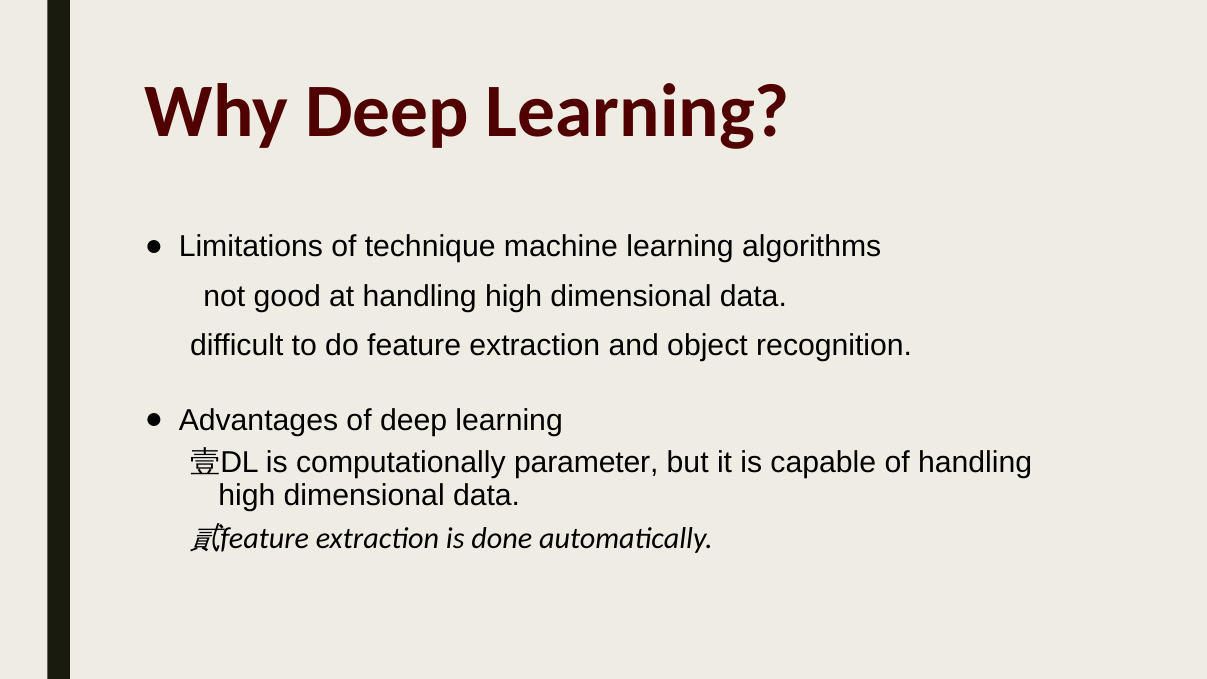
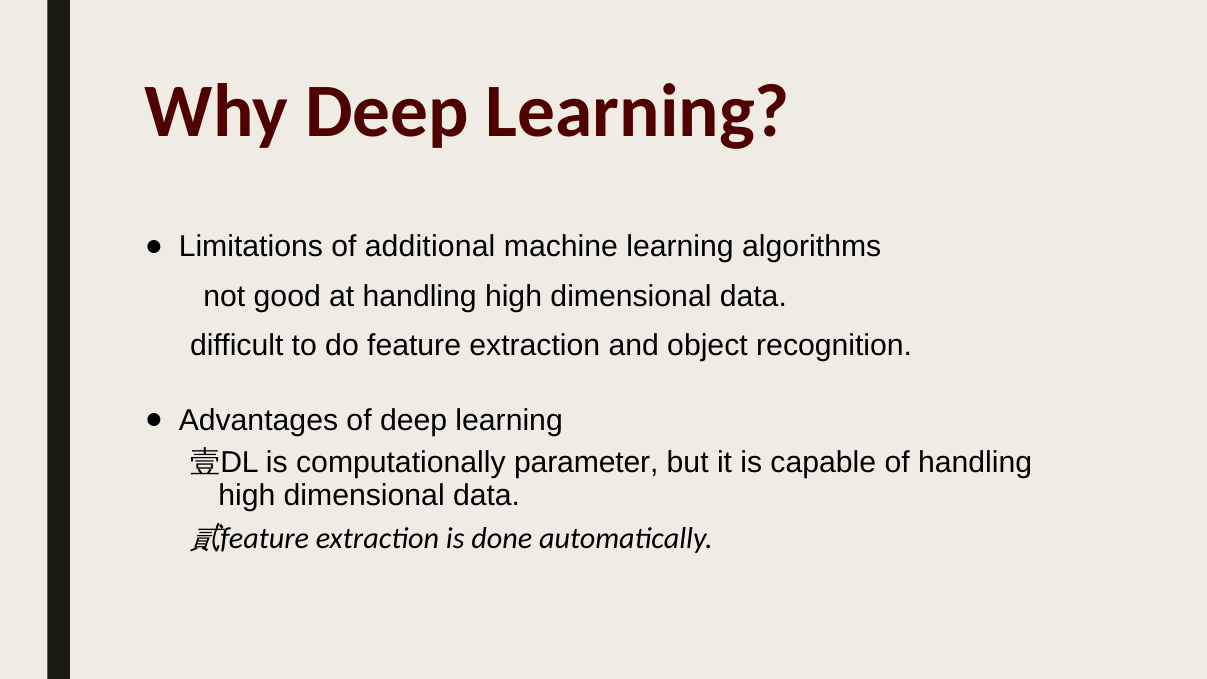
technique: technique -> additional
